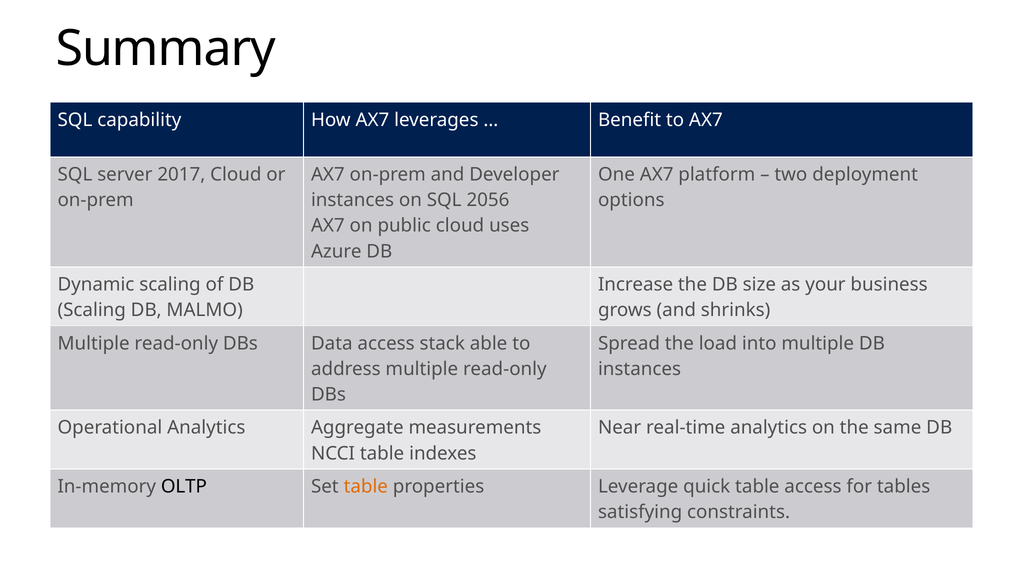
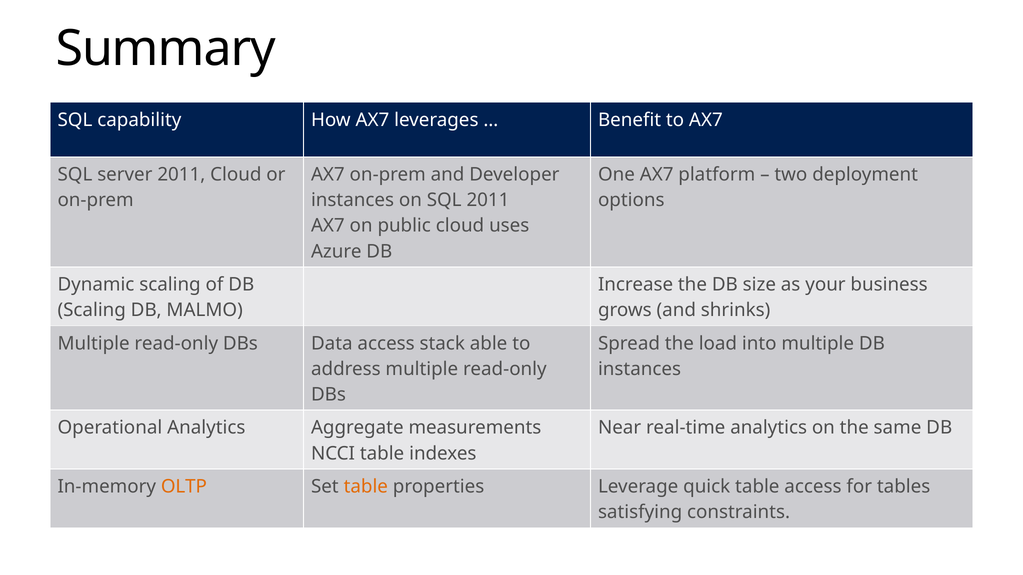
server 2017: 2017 -> 2011
SQL 2056: 2056 -> 2011
OLTP colour: black -> orange
